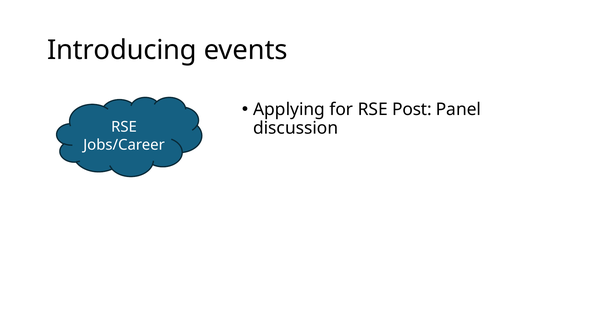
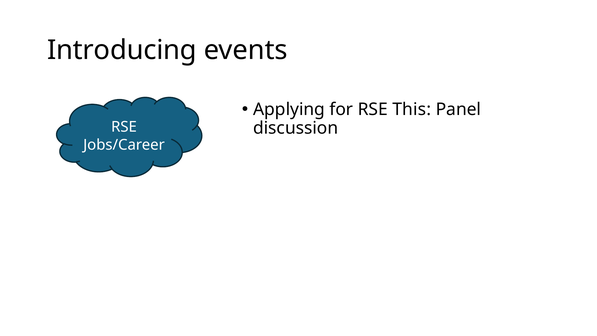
Post: Post -> This
